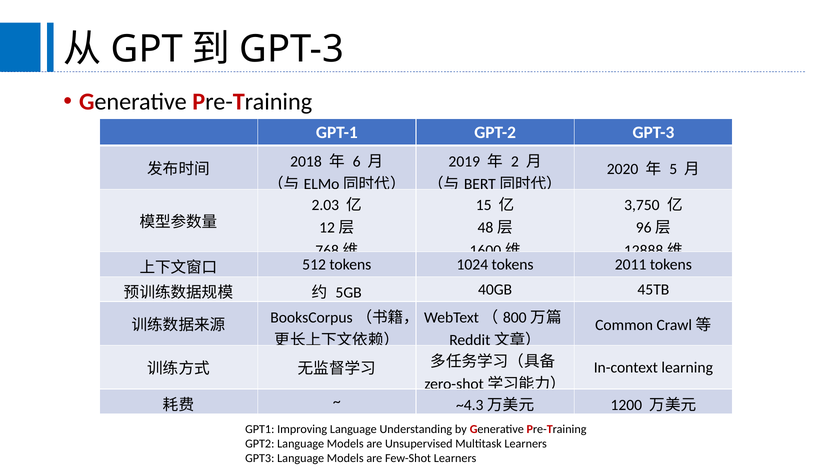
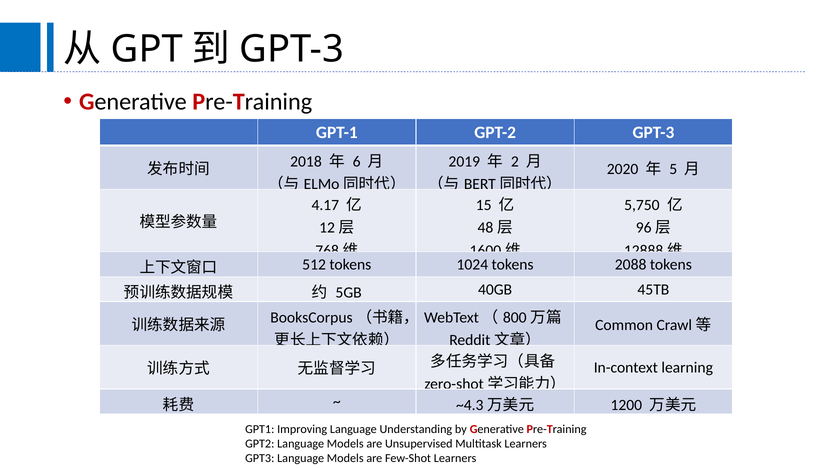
2.03: 2.03 -> 4.17
3,750: 3,750 -> 5,750
2011: 2011 -> 2088
